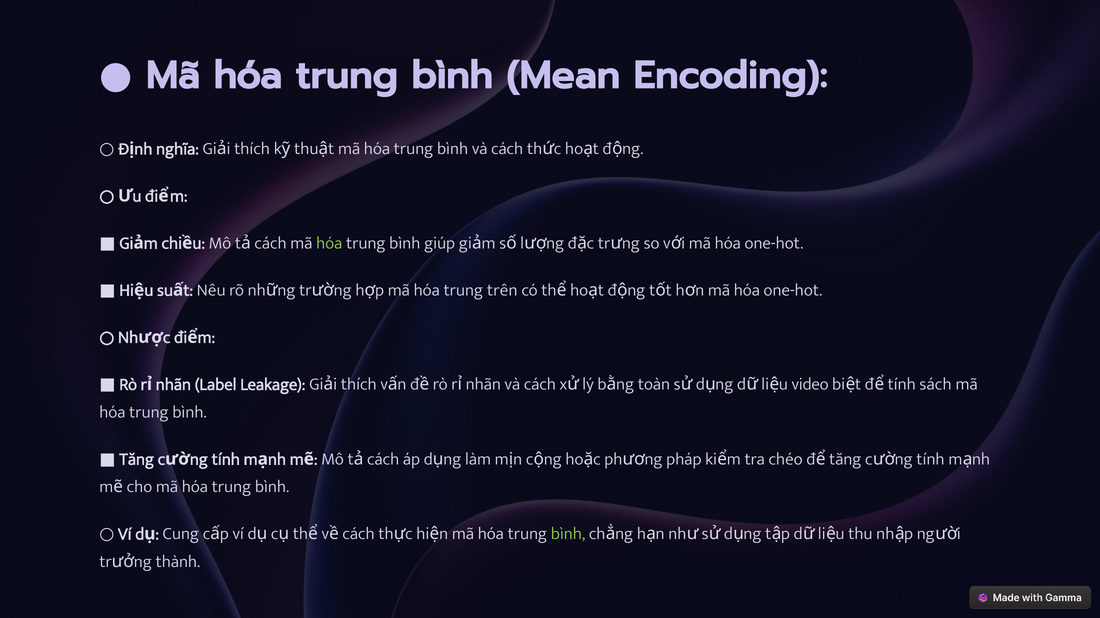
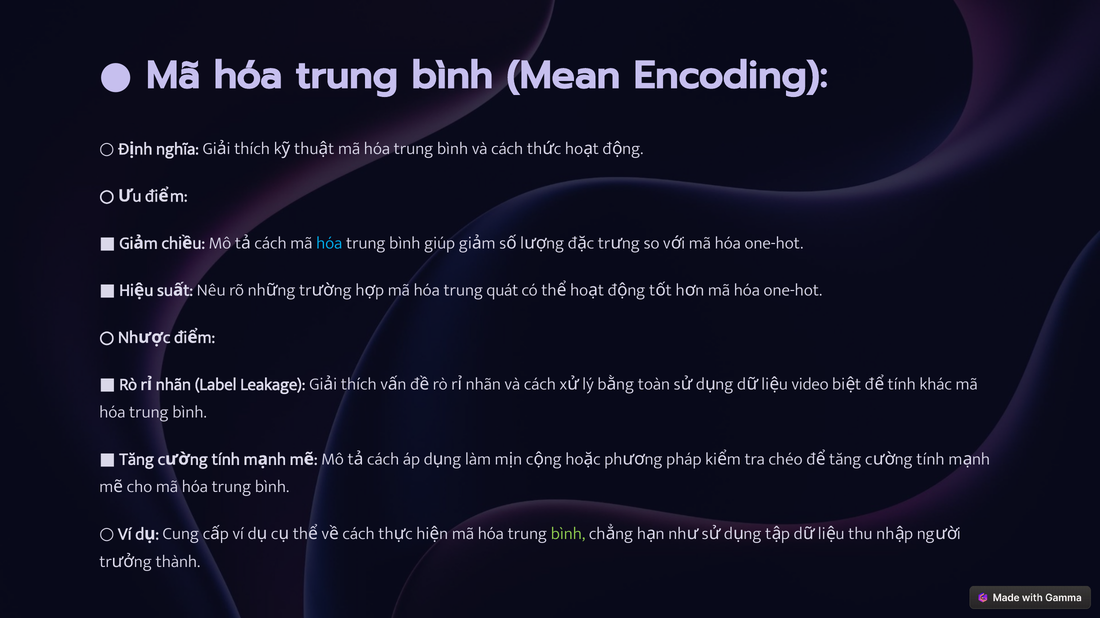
hóa at (329, 243) colour: light green -> light blue
trên: trên -> quát
sách: sách -> khác
